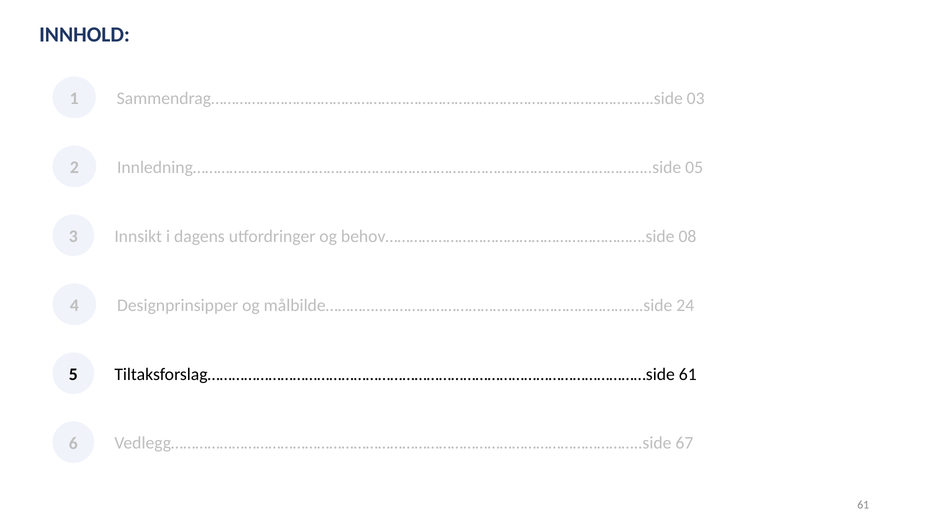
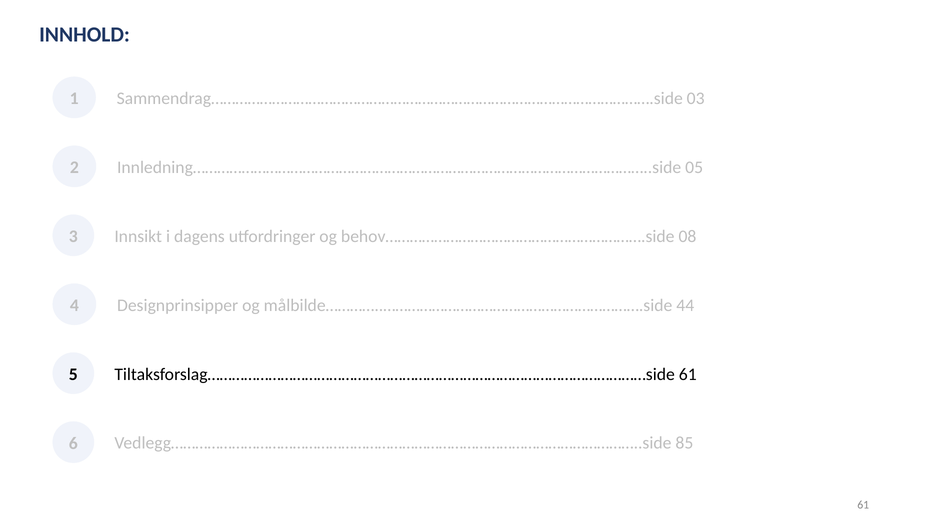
24: 24 -> 44
67: 67 -> 85
